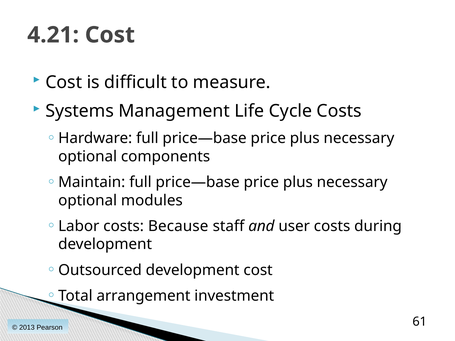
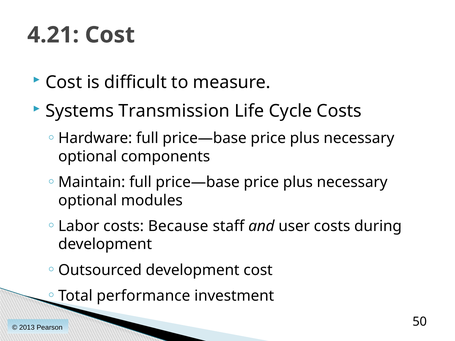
Management: Management -> Transmission
arrangement: arrangement -> performance
61: 61 -> 50
